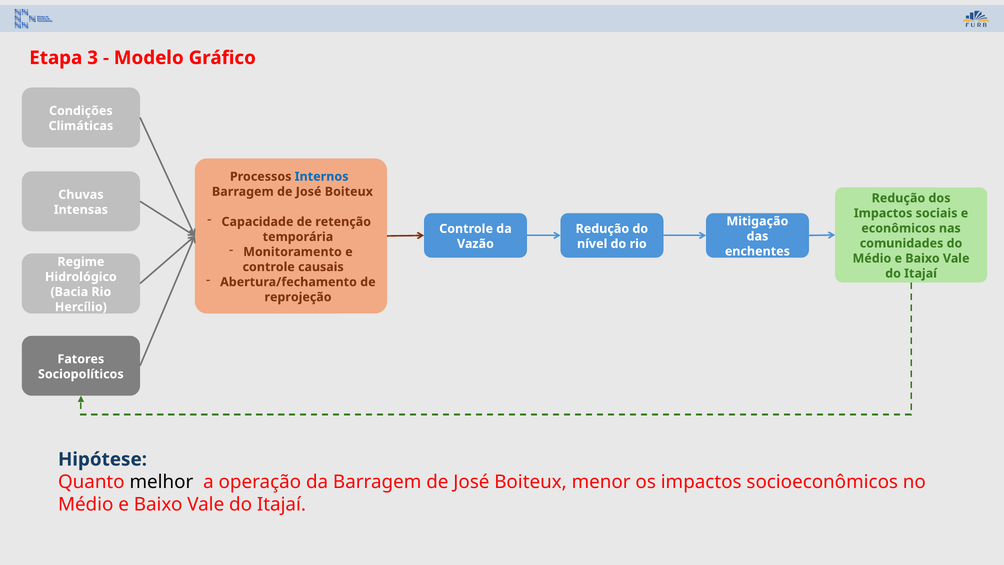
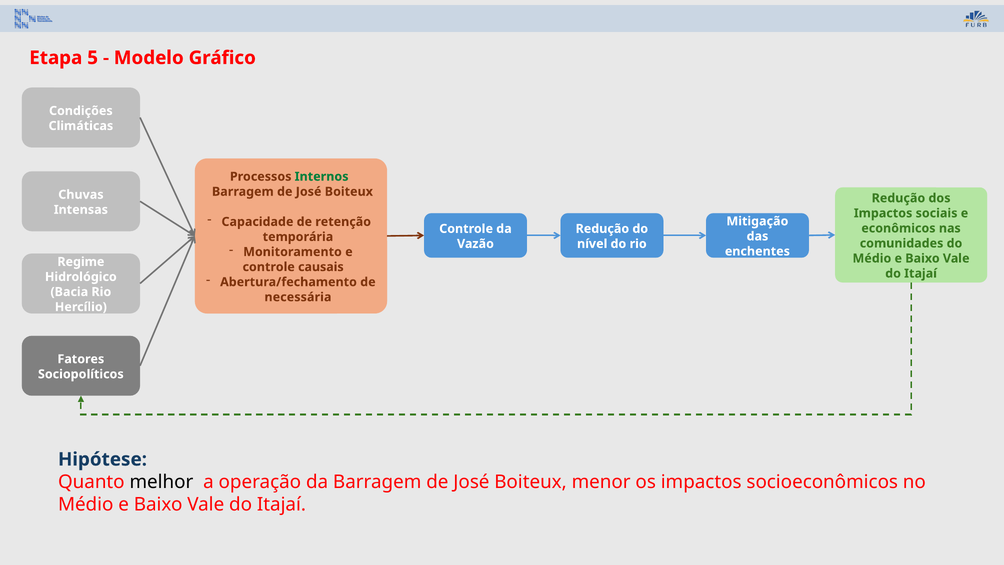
3: 3 -> 5
Internos colour: blue -> green
reprojeção: reprojeção -> necessária
